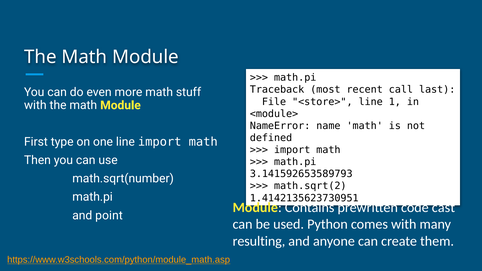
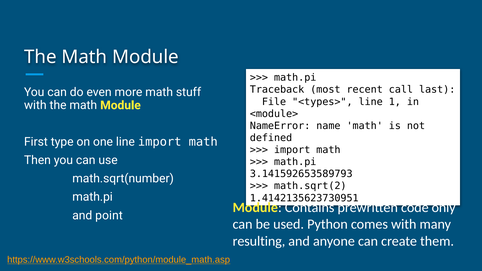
<store>: <store> -> <types>
cast: cast -> only
